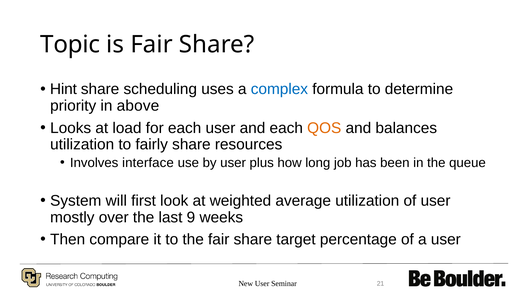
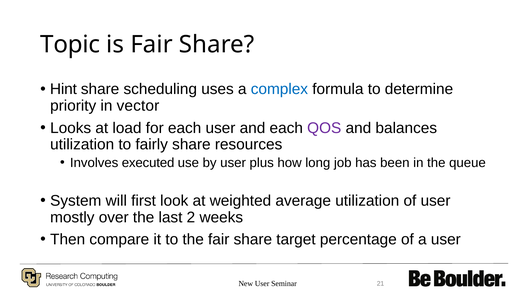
above: above -> vector
QOS colour: orange -> purple
interface: interface -> executed
9: 9 -> 2
